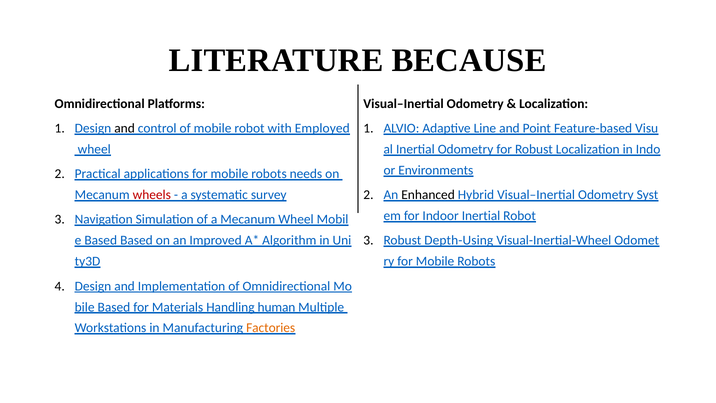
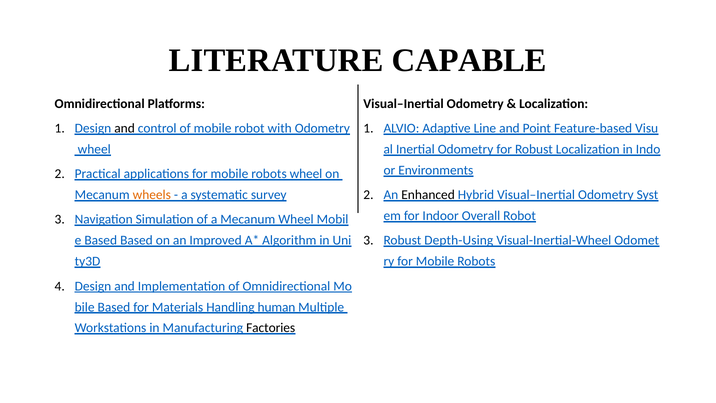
BECAUSE: BECAUSE -> CAPABLE
with Employed: Employed -> Odometry
robots needs: needs -> wheel
wheels colour: red -> orange
Indoor Inertial: Inertial -> Overall
Factories colour: orange -> black
